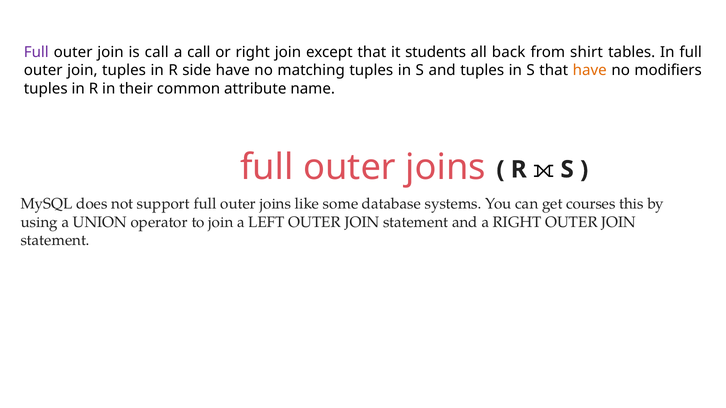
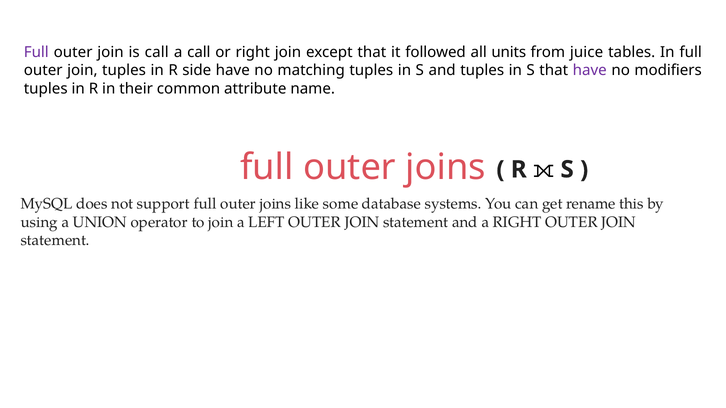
students: students -> followed
back: back -> units
shirt: shirt -> juice
have at (590, 71) colour: orange -> purple
courses: courses -> rename
